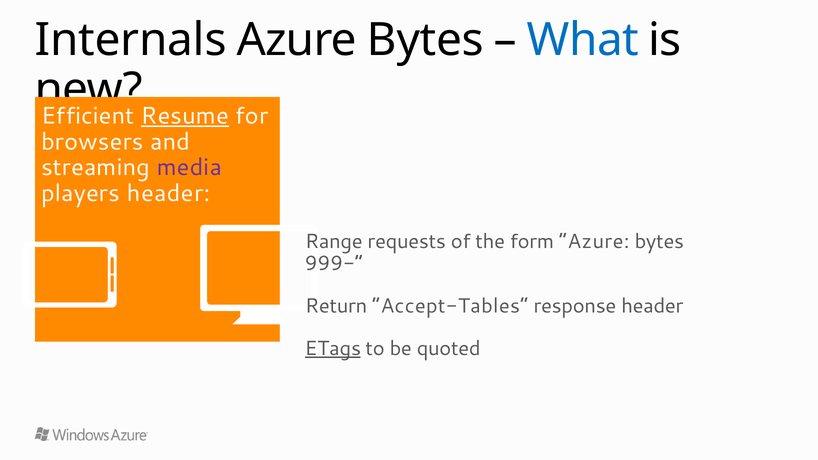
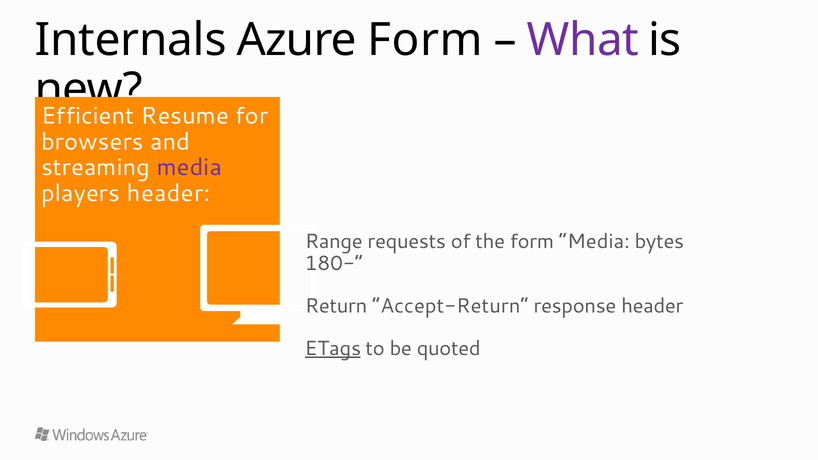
Bytes at (425, 40): Bytes -> Form
What colour: blue -> purple
Resume underline: present -> none
form Azure: Azure -> Media
999-: 999- -> 180-
Accept-Tables: Accept-Tables -> Accept-Return
